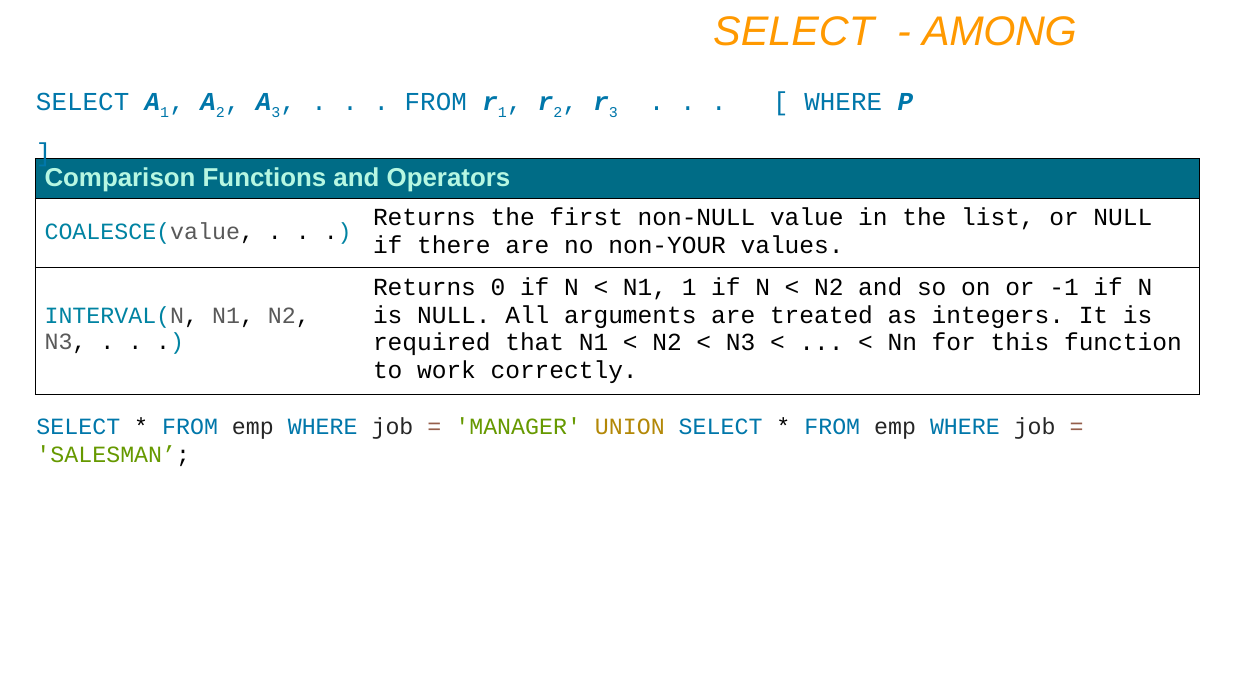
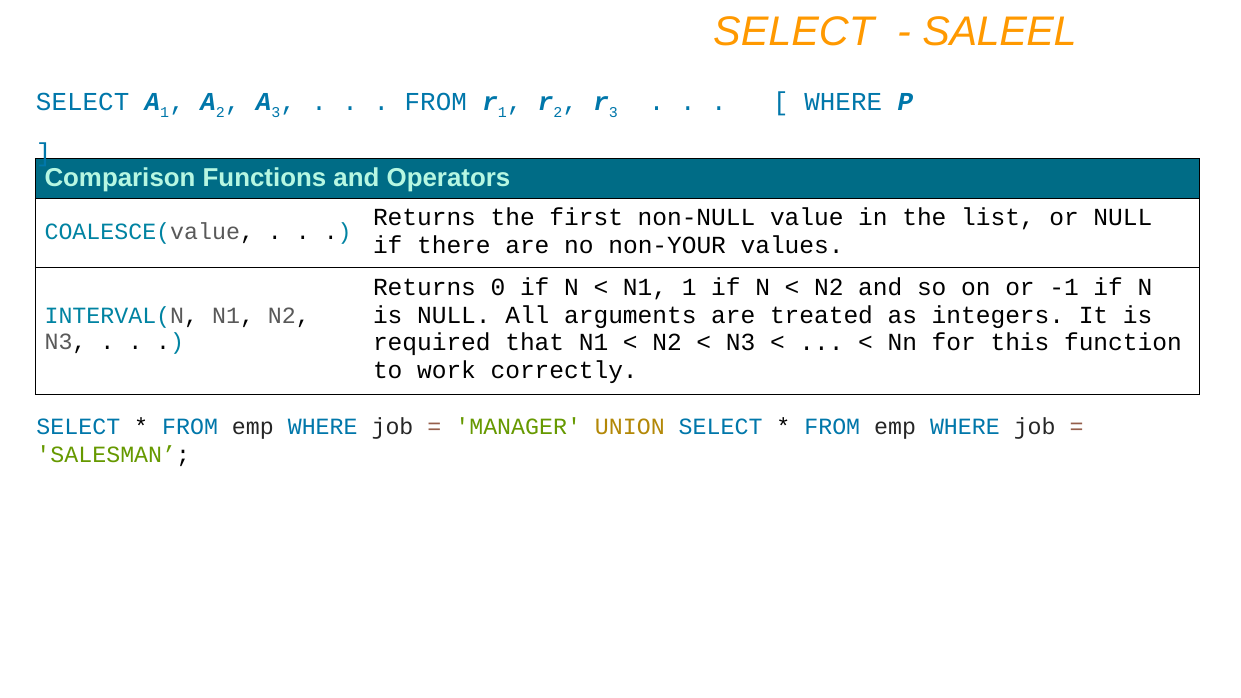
AMONG: AMONG -> SALEEL
